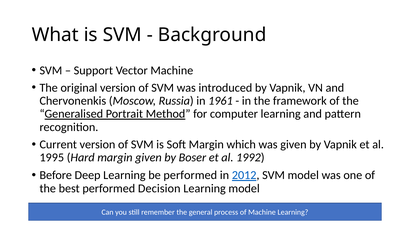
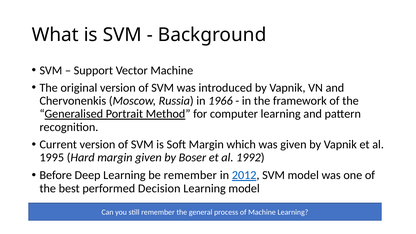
1961: 1961 -> 1966
be performed: performed -> remember
